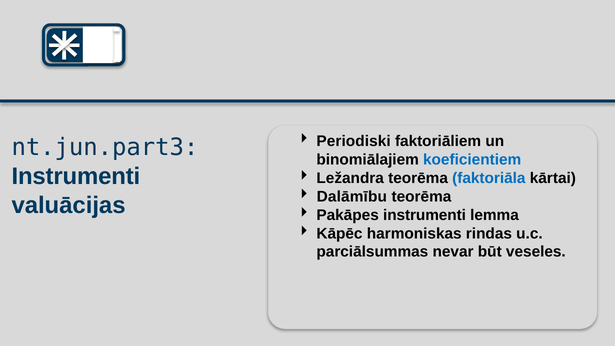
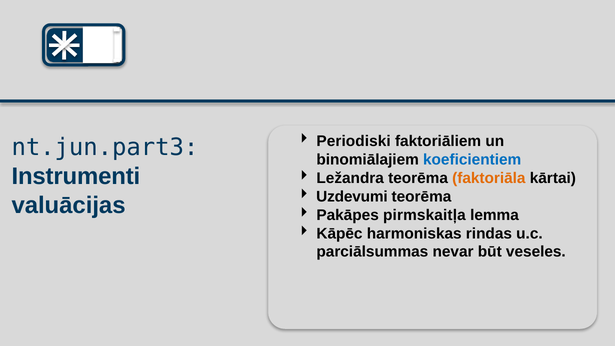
faktoriāla colour: blue -> orange
Dalāmību: Dalāmību -> Uzdevumi
Pakāpes instrumenti: instrumenti -> pirmskaitļa
